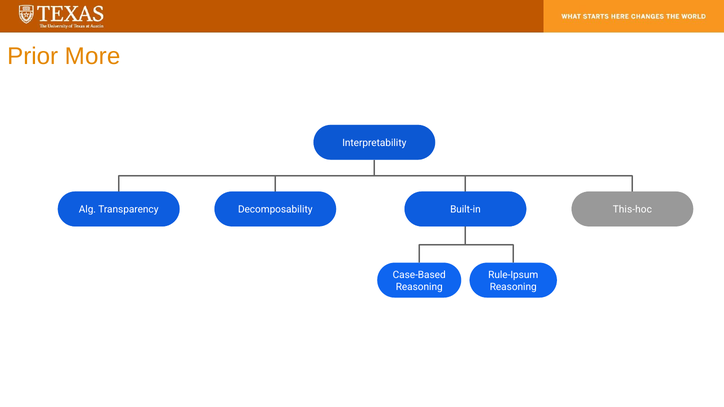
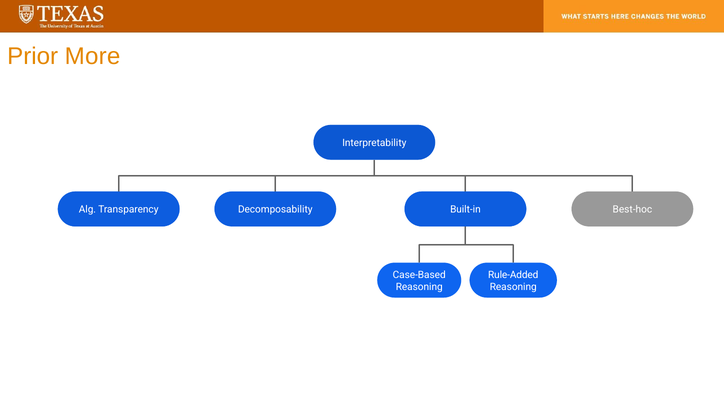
This-hoc: This-hoc -> Best-hoc
Rule-Ipsum: Rule-Ipsum -> Rule-Added
